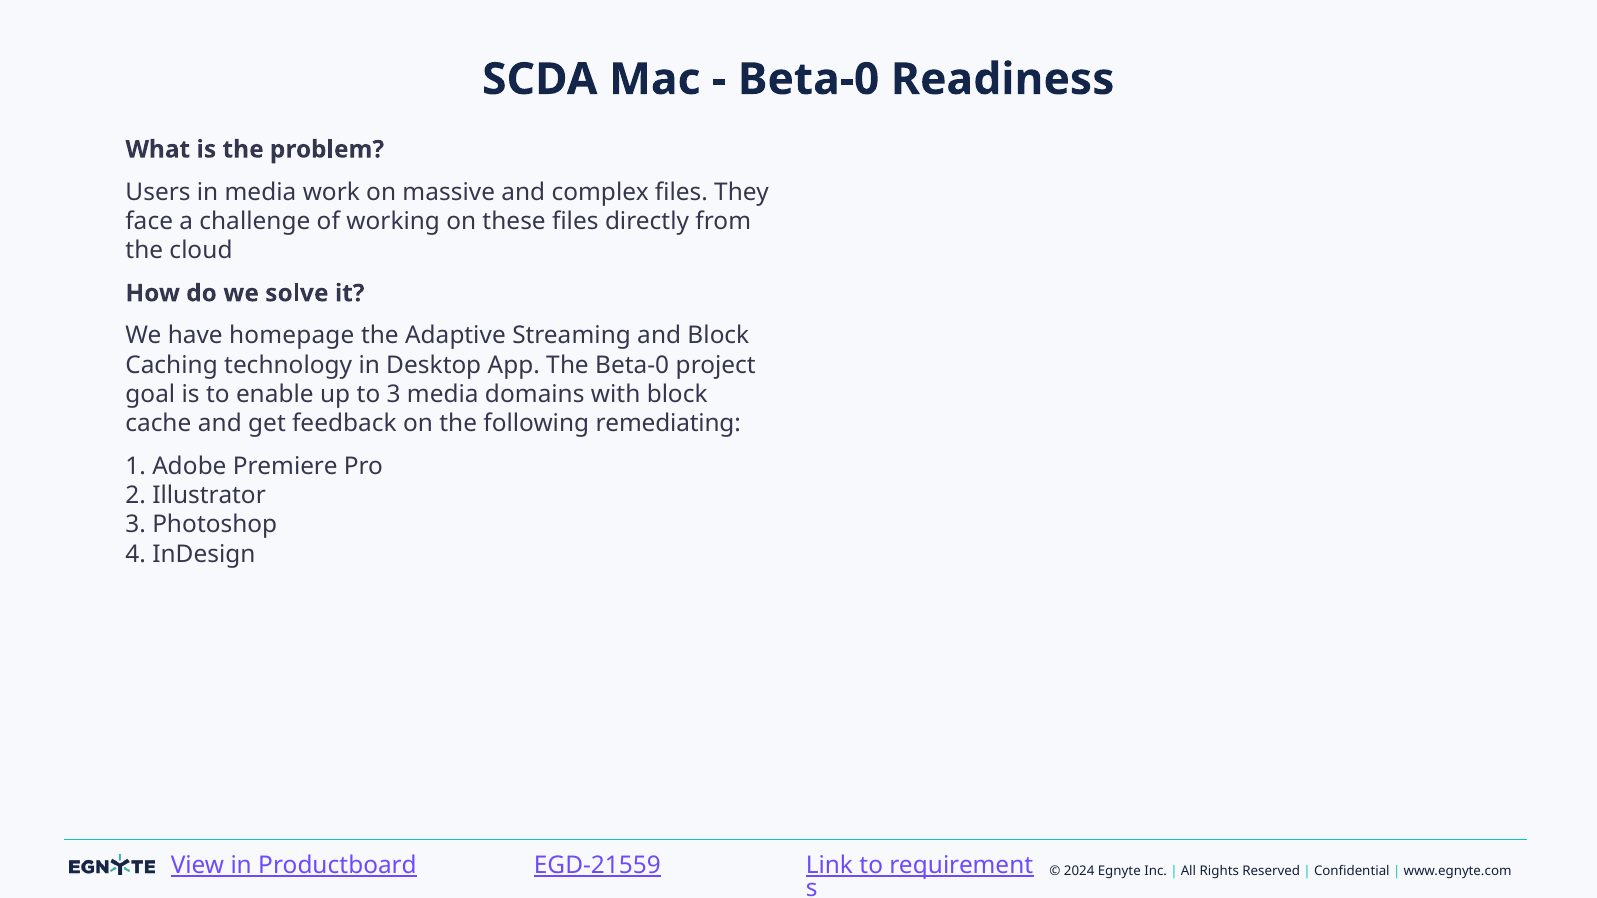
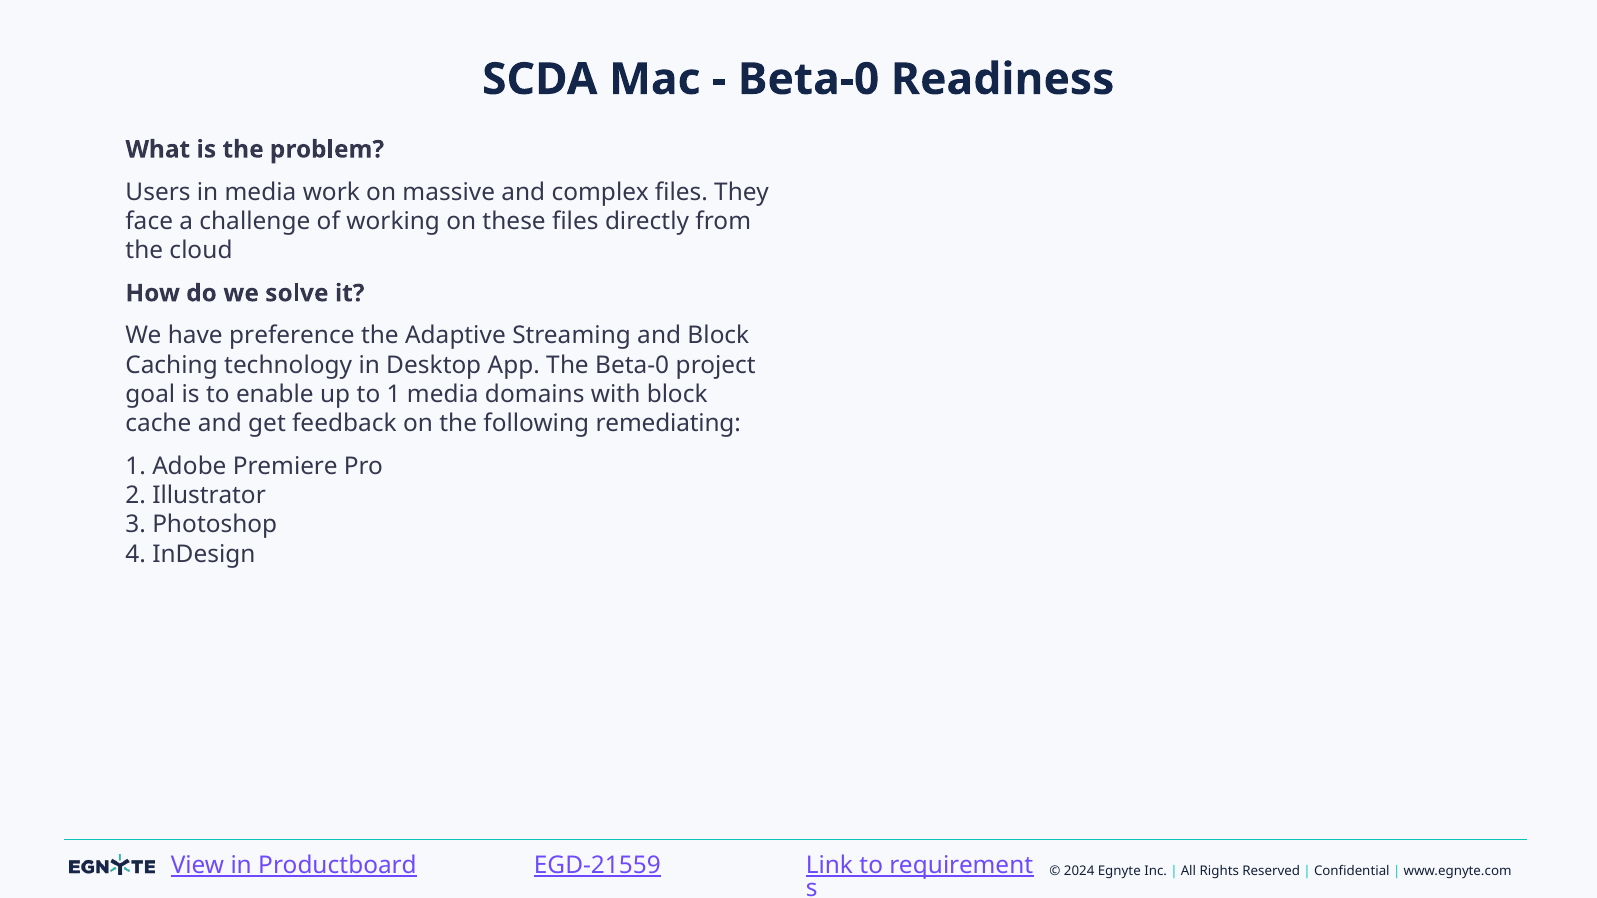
homepage: homepage -> preference
to 3: 3 -> 1
